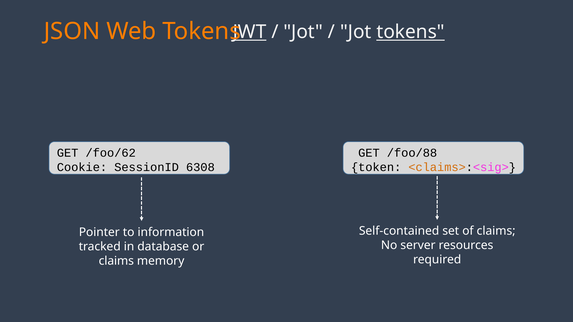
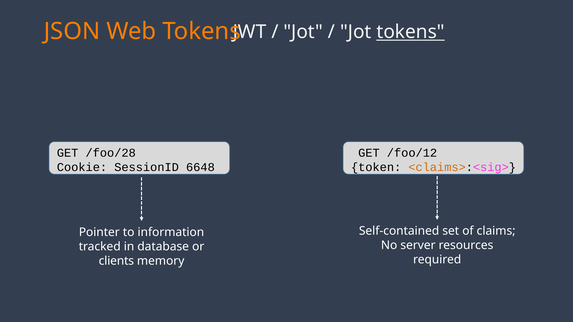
JWT underline: present -> none
/foo/62: /foo/62 -> /foo/28
/foo/88: /foo/88 -> /foo/12
6308: 6308 -> 6648
claims at (116, 261): claims -> clients
